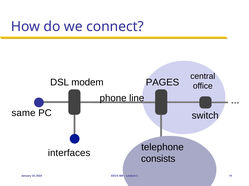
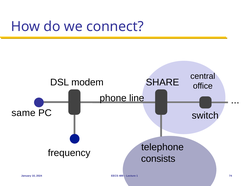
PAGES: PAGES -> SHARE
interfaces: interfaces -> frequency
